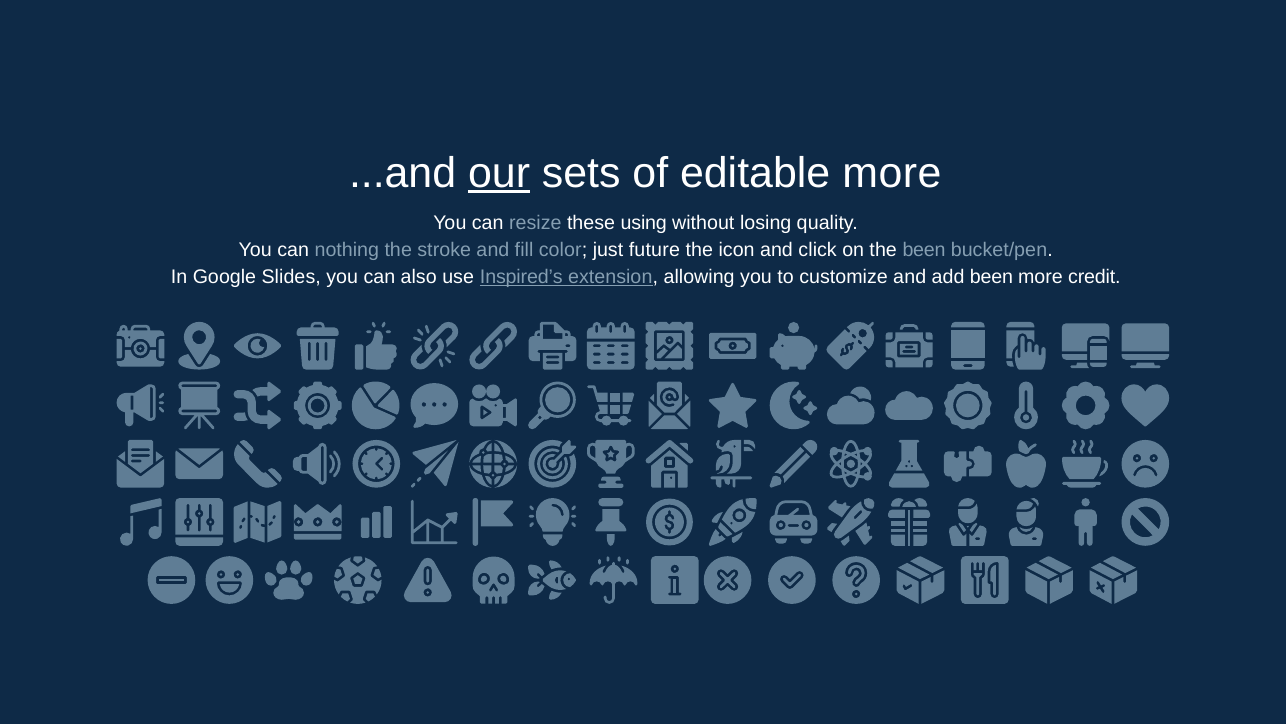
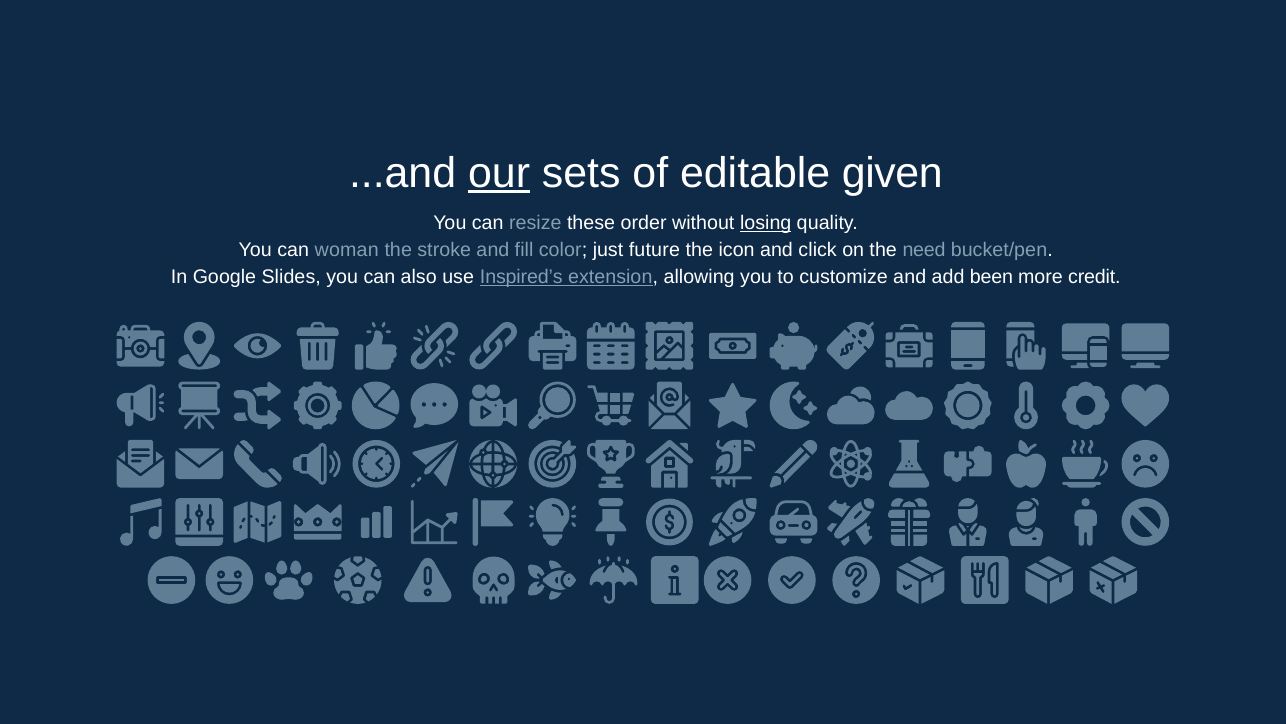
editable more: more -> given
using: using -> order
losing underline: none -> present
nothing: nothing -> woman
the been: been -> need
